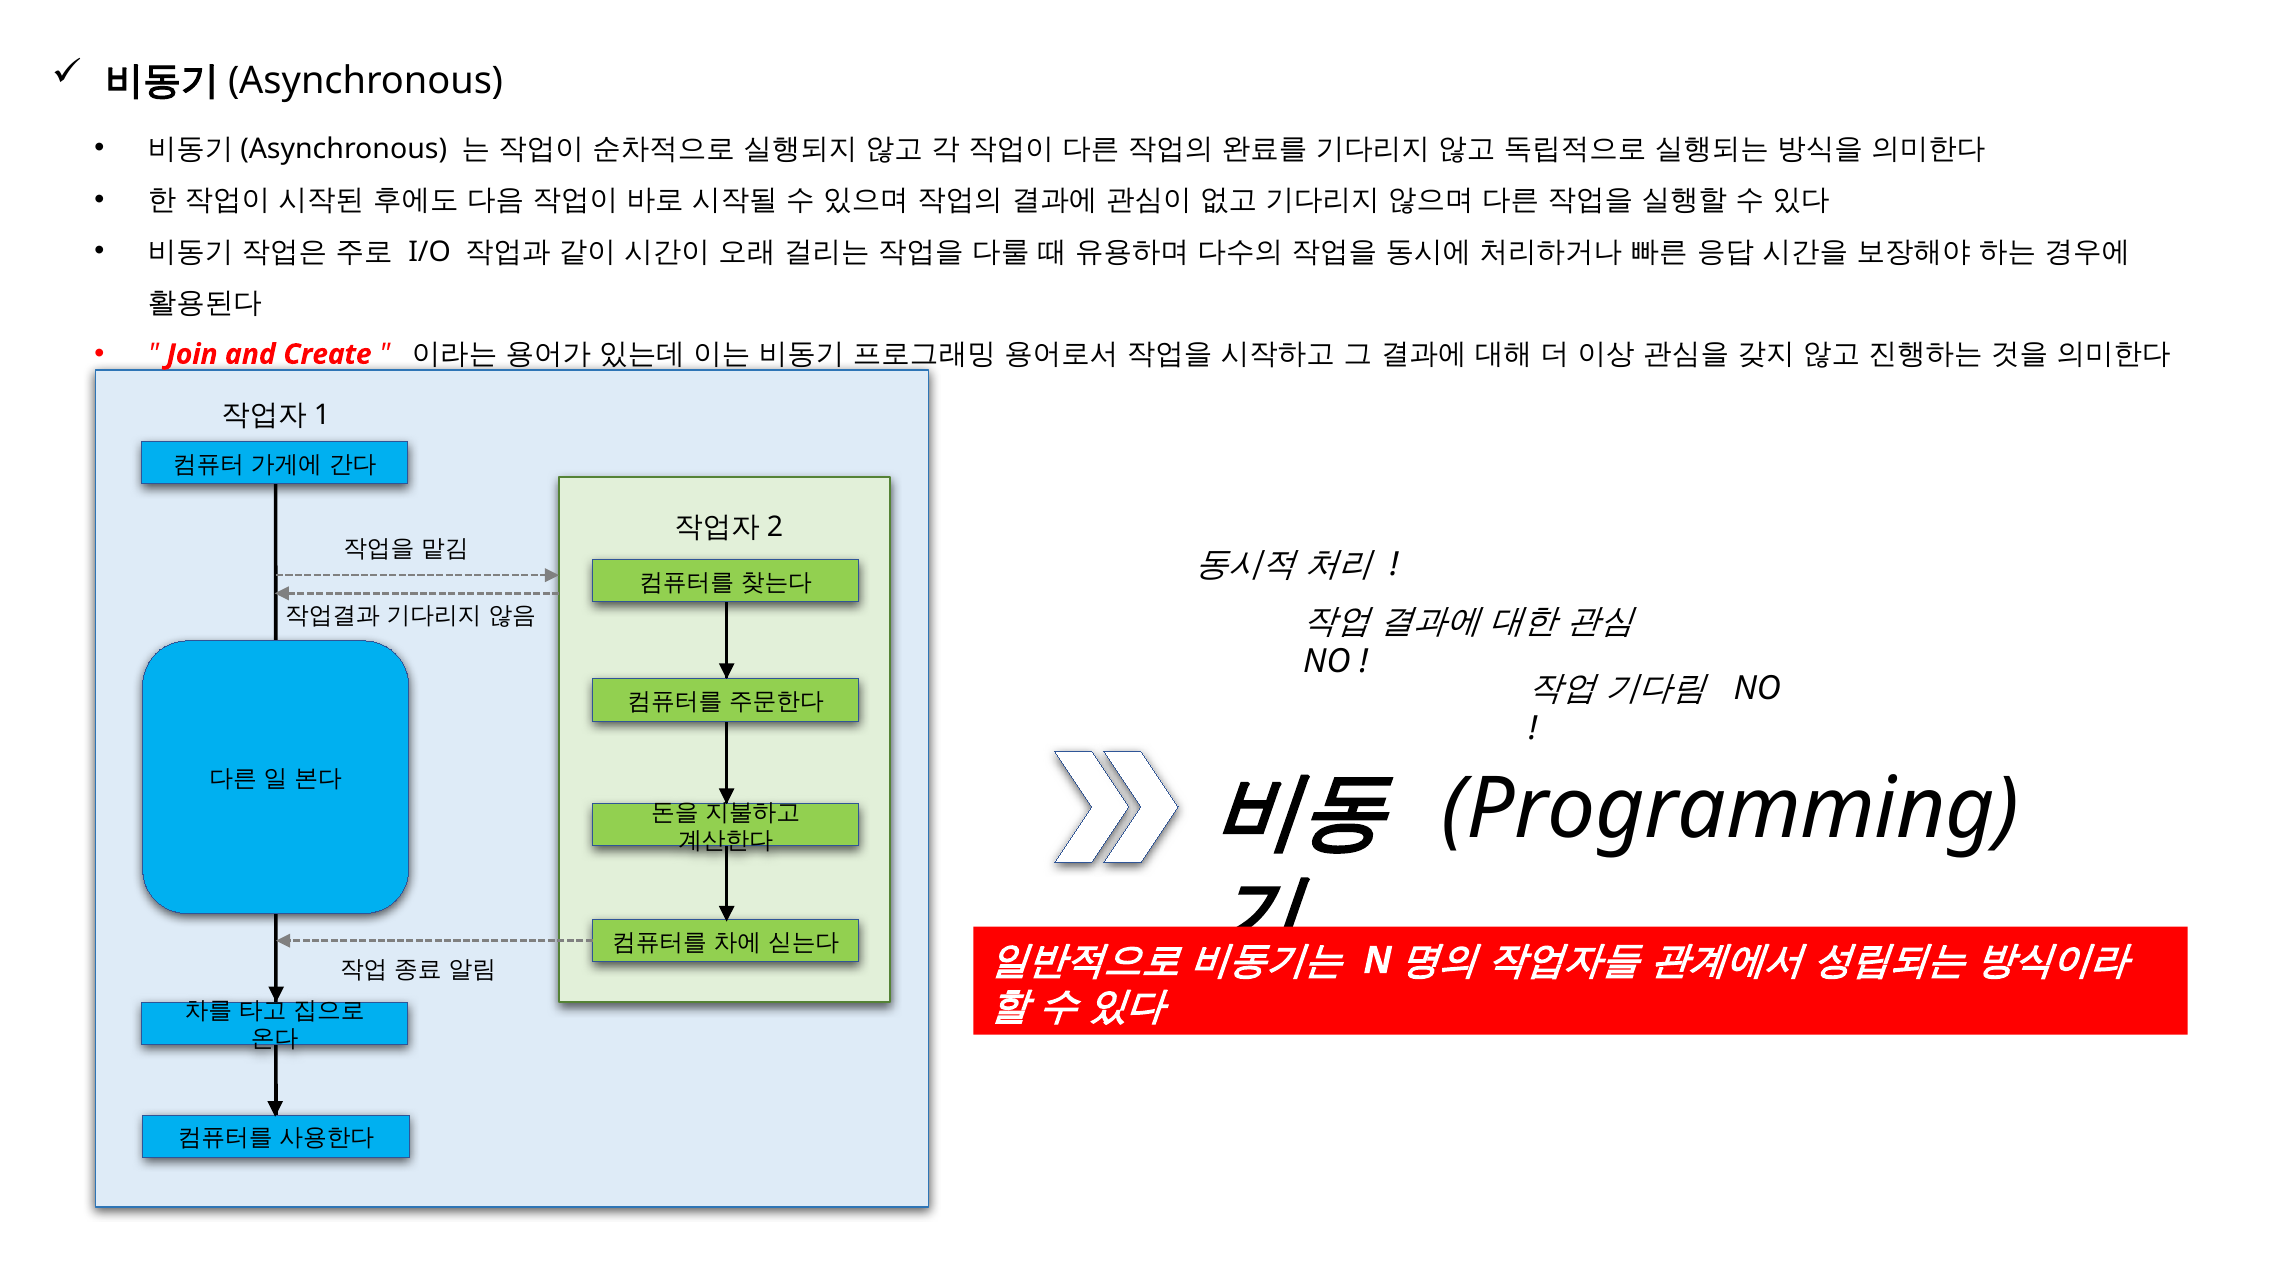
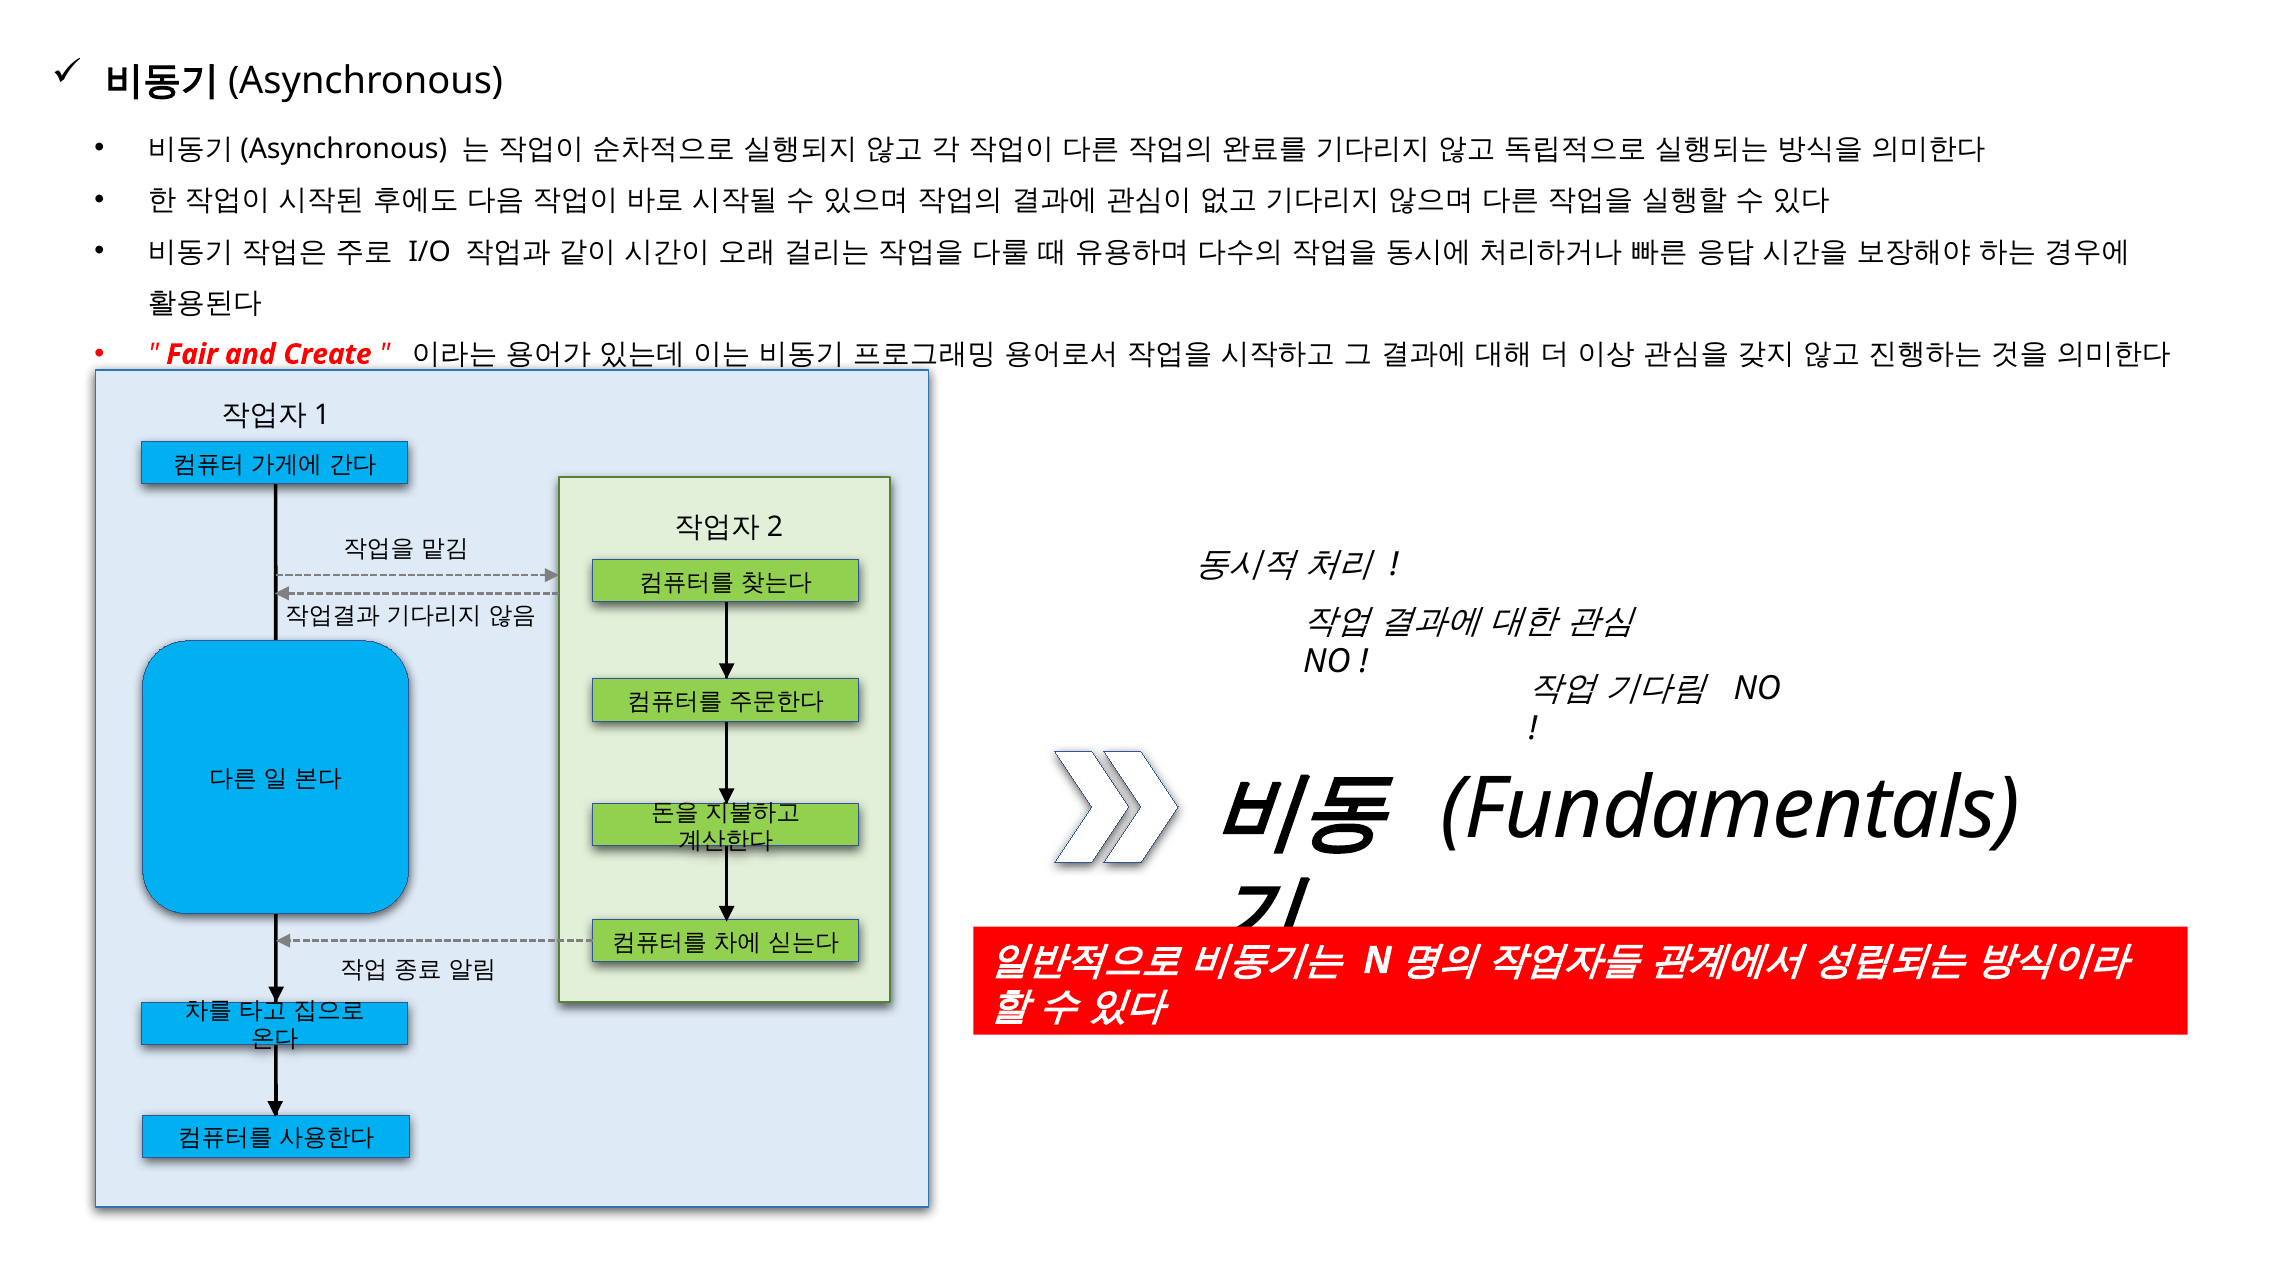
Join: Join -> Fair
Programming: Programming -> Fundamentals
